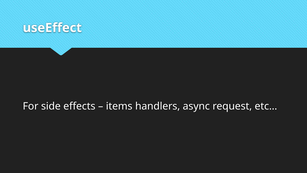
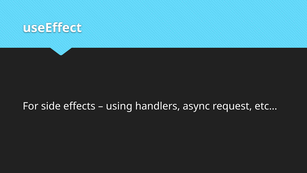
items: items -> using
